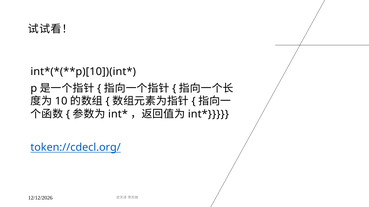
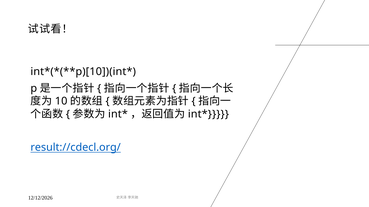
token://cdecl.org/: token://cdecl.org/ -> result://cdecl.org/
